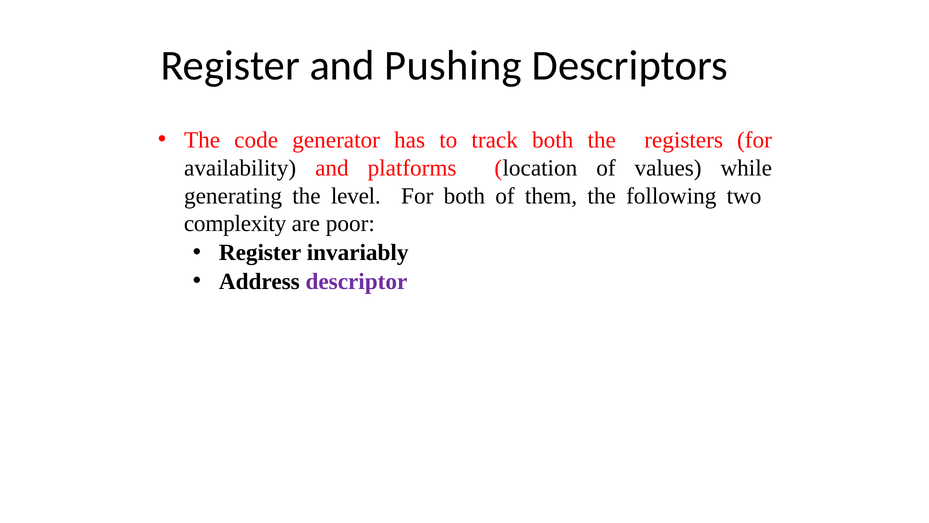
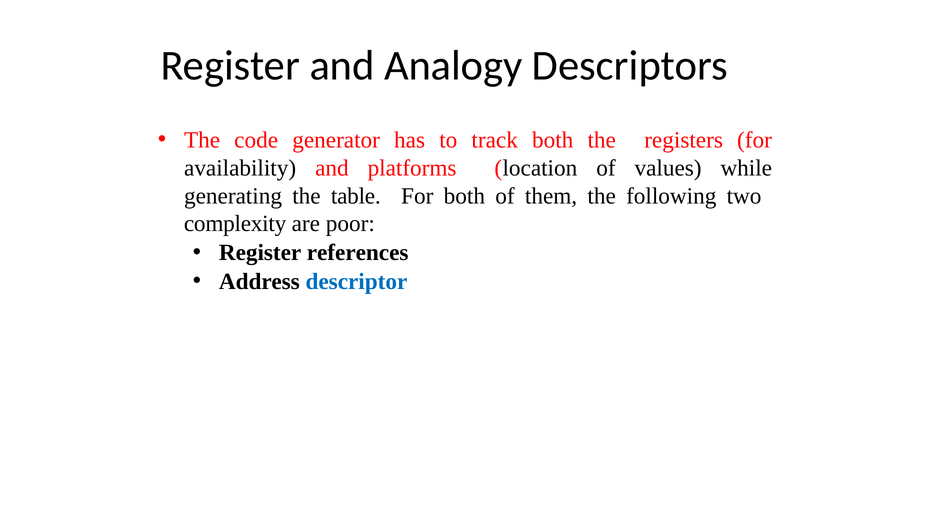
Pushing: Pushing -> Analogy
level: level -> table
invariably: invariably -> references
descriptor colour: purple -> blue
